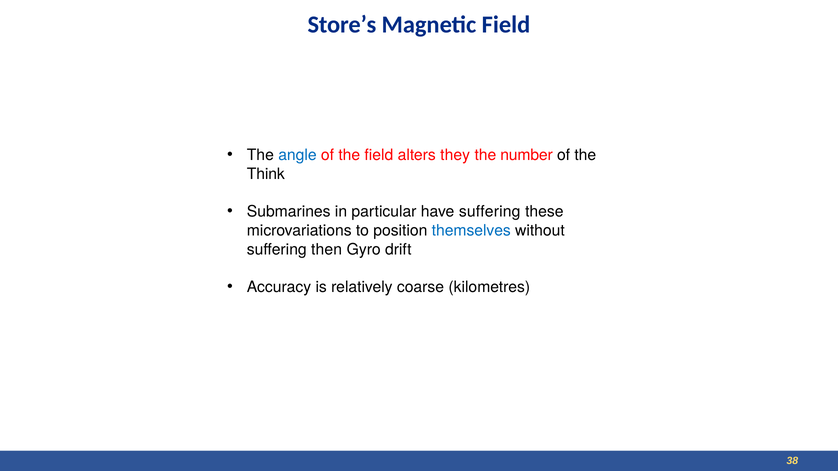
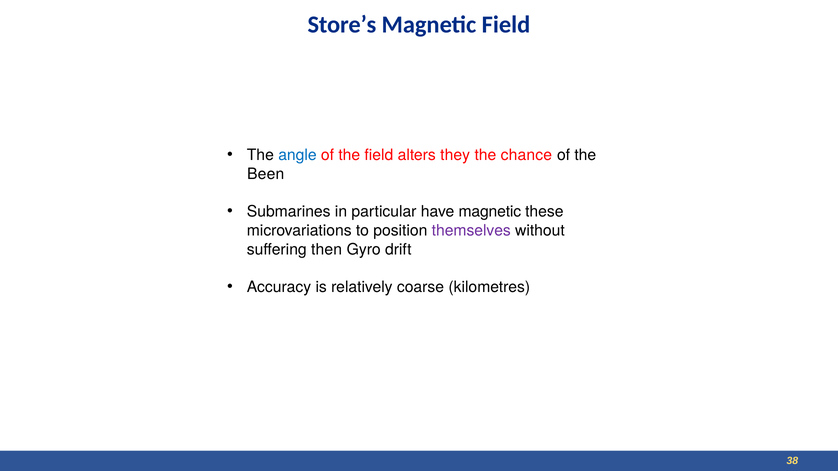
number: number -> chance
Think: Think -> Been
have suffering: suffering -> magnetic
themselves colour: blue -> purple
